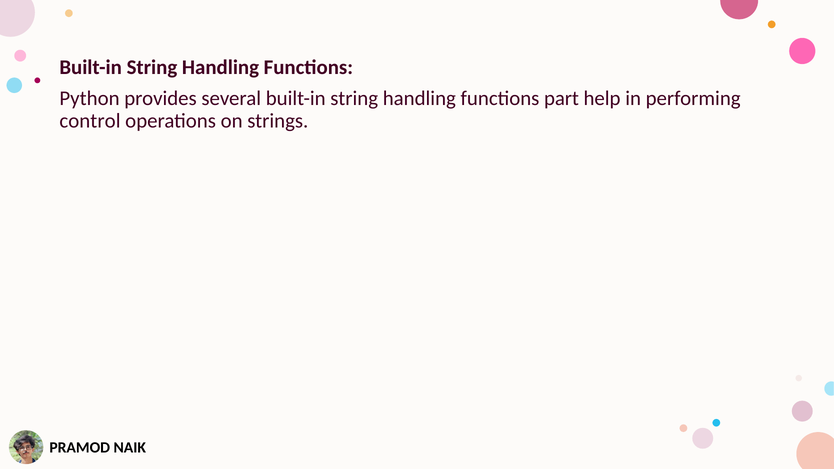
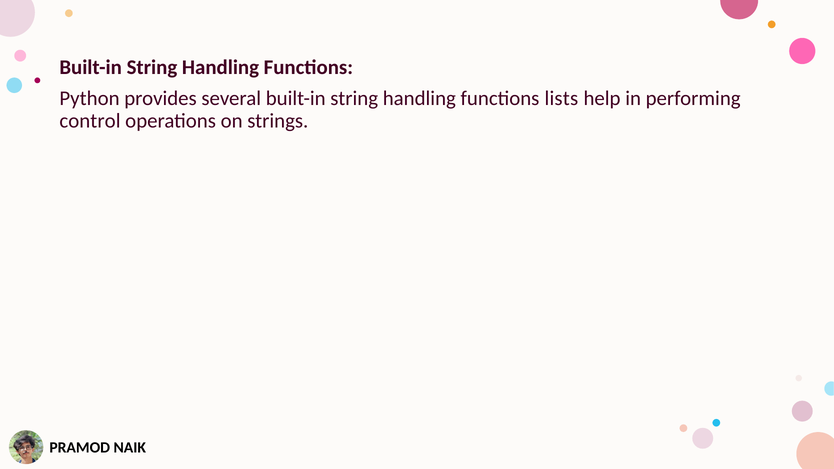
part: part -> lists
